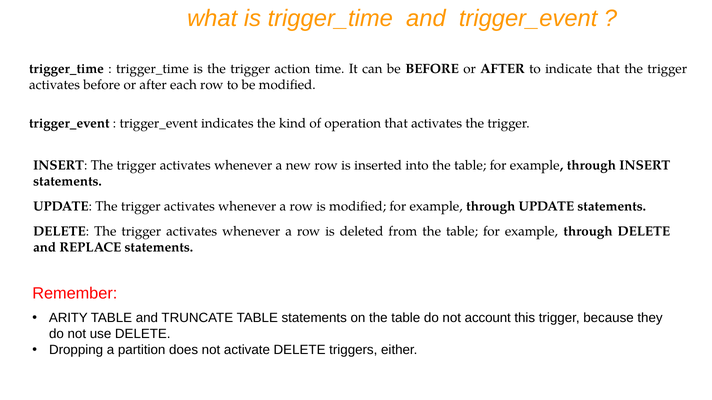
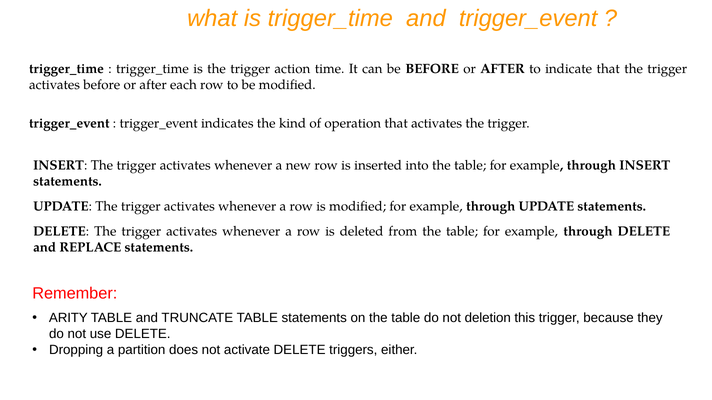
account: account -> deletion
